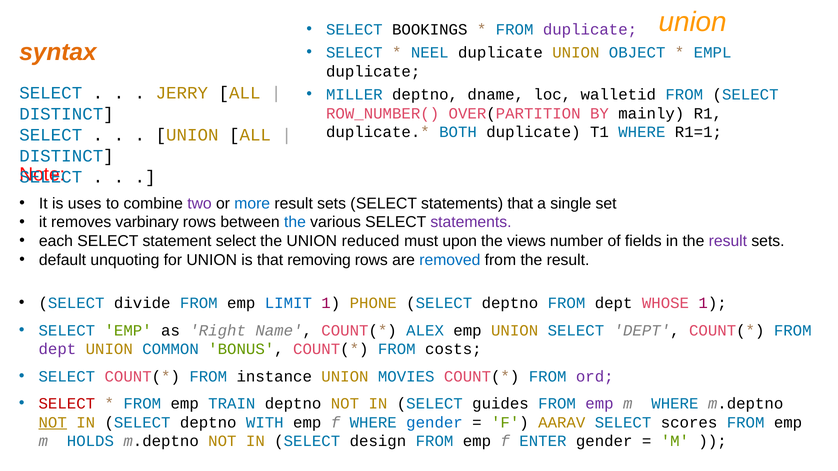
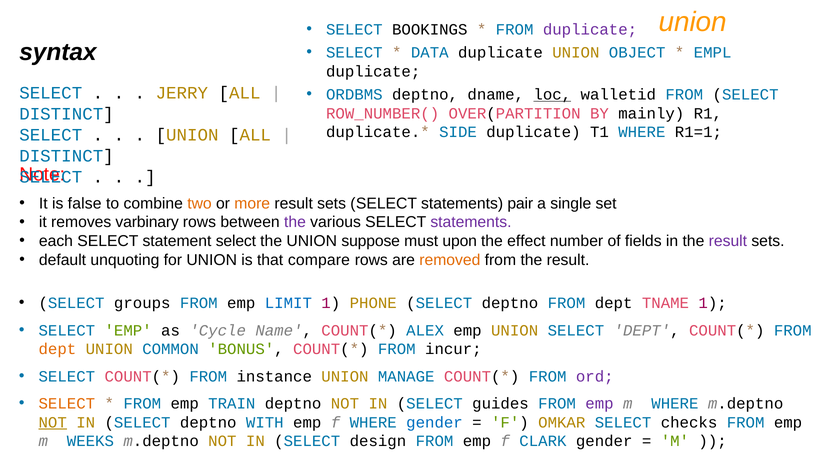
syntax colour: orange -> black
NEEL: NEEL -> DATA
MILLER: MILLER -> ORDBMS
loc underline: none -> present
BOTH: BOTH -> SIDE
uses: uses -> false
two colour: purple -> orange
more colour: blue -> orange
statements that: that -> pair
the at (295, 222) colour: blue -> purple
reduced: reduced -> suppose
views: views -> effect
removing: removing -> compare
removed colour: blue -> orange
divide: divide -> groups
WHOSE: WHOSE -> TNAME
Right: Right -> Cycle
dept at (57, 349) colour: purple -> orange
costs: costs -> incur
MOVIES: MOVIES -> MANAGE
SELECT at (67, 404) colour: red -> orange
AARAV: AARAV -> OMKAR
scores: scores -> checks
HOLDS: HOLDS -> WEEKS
ENTER: ENTER -> CLARK
